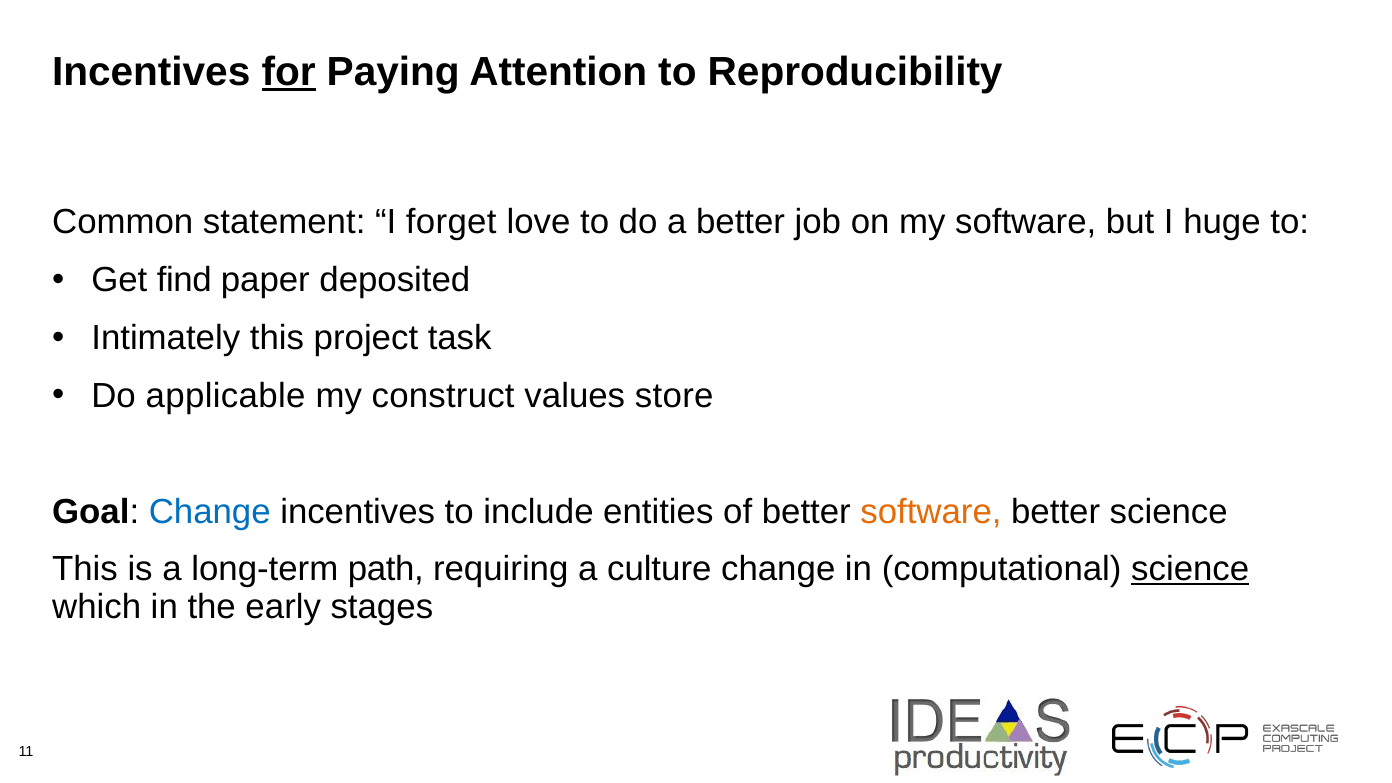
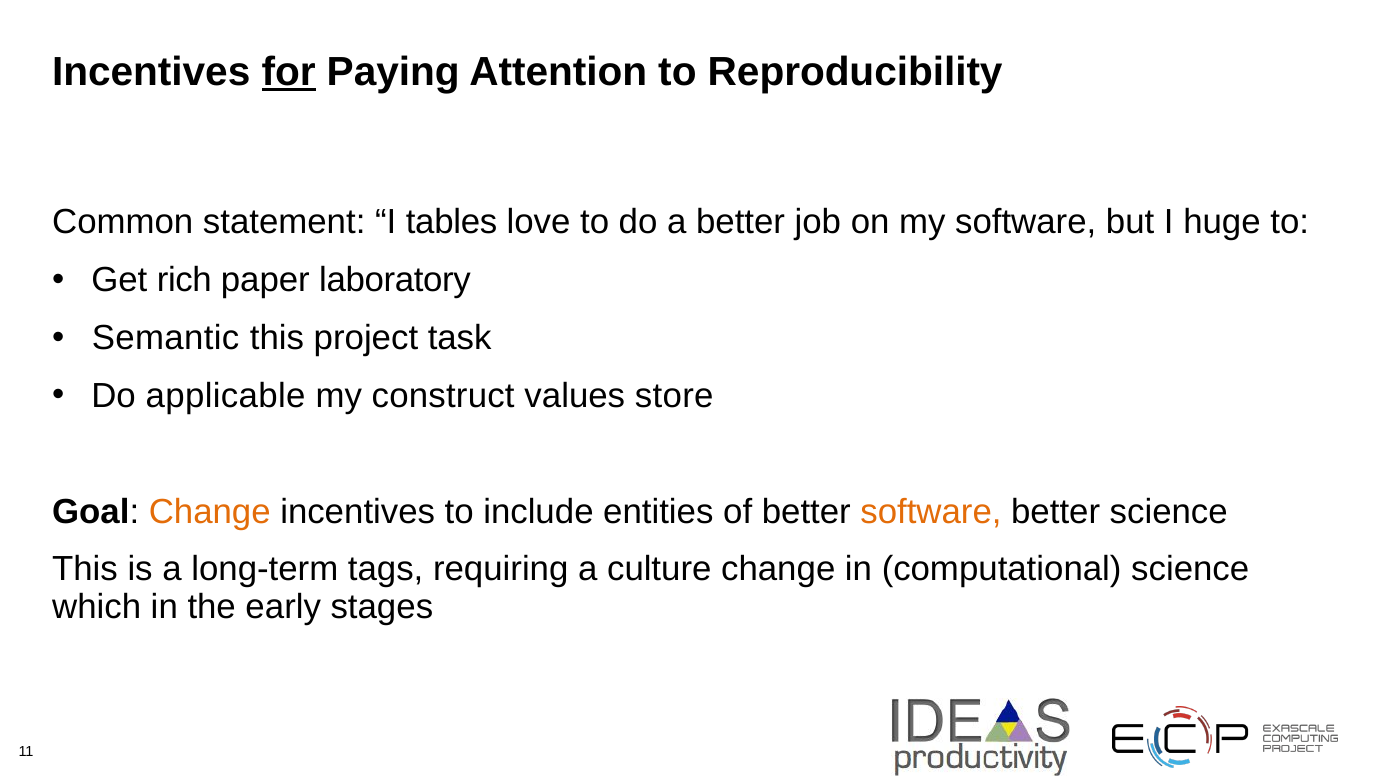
forget: forget -> tables
find: find -> rich
deposited: deposited -> laboratory
Intimately: Intimately -> Semantic
Change at (210, 512) colour: blue -> orange
path: path -> tags
science at (1190, 570) underline: present -> none
